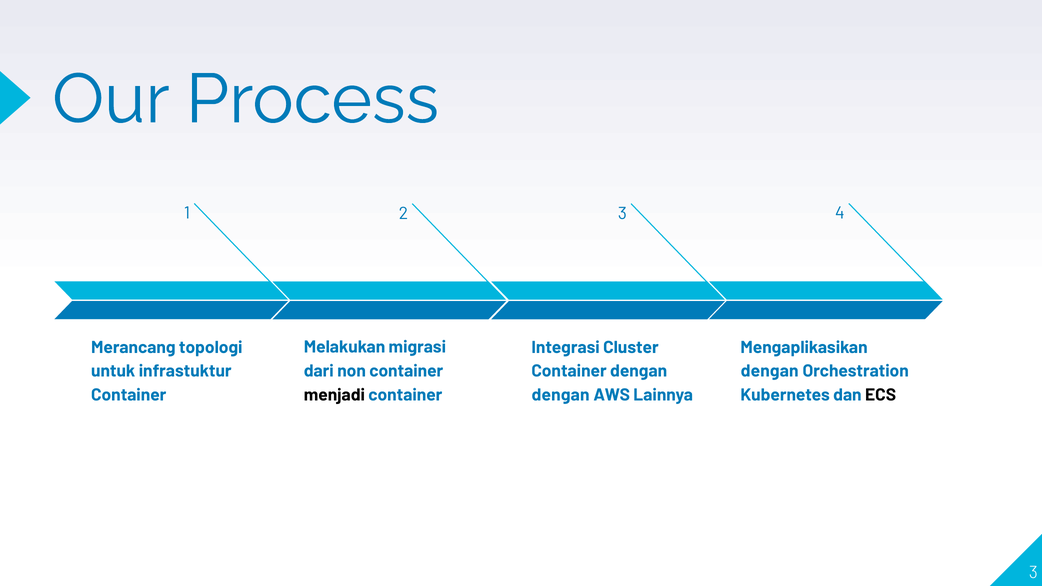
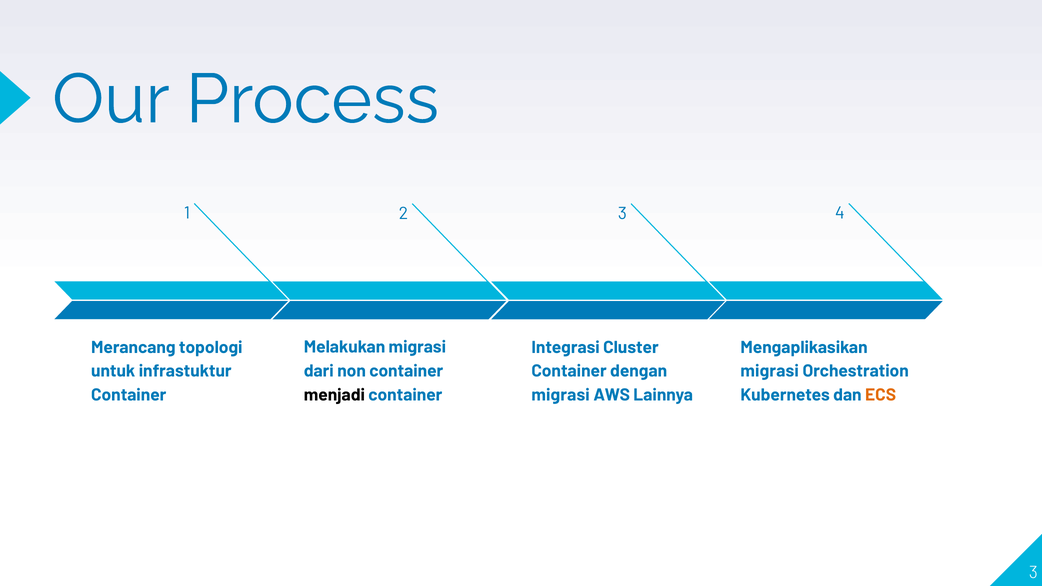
dengan at (770, 371): dengan -> migrasi
dengan at (561, 395): dengan -> migrasi
ECS colour: black -> orange
